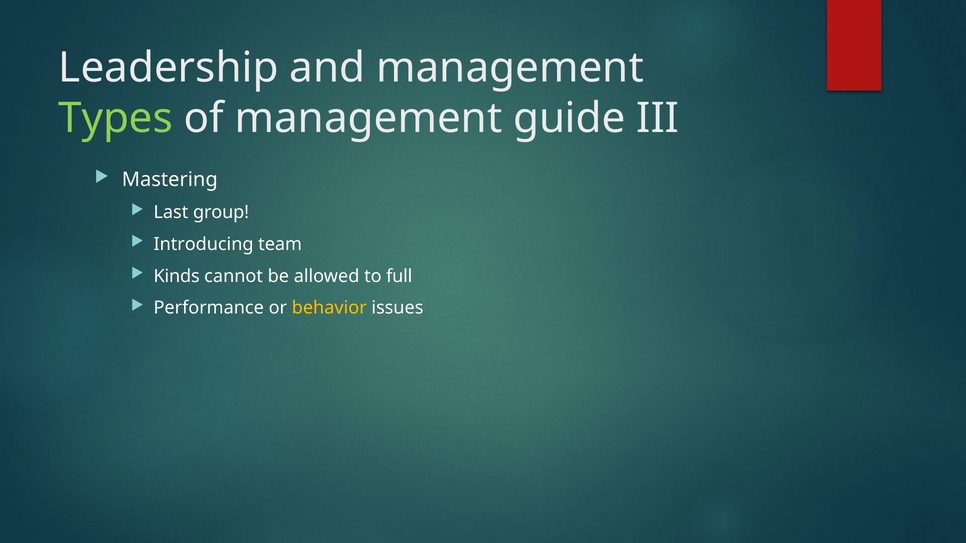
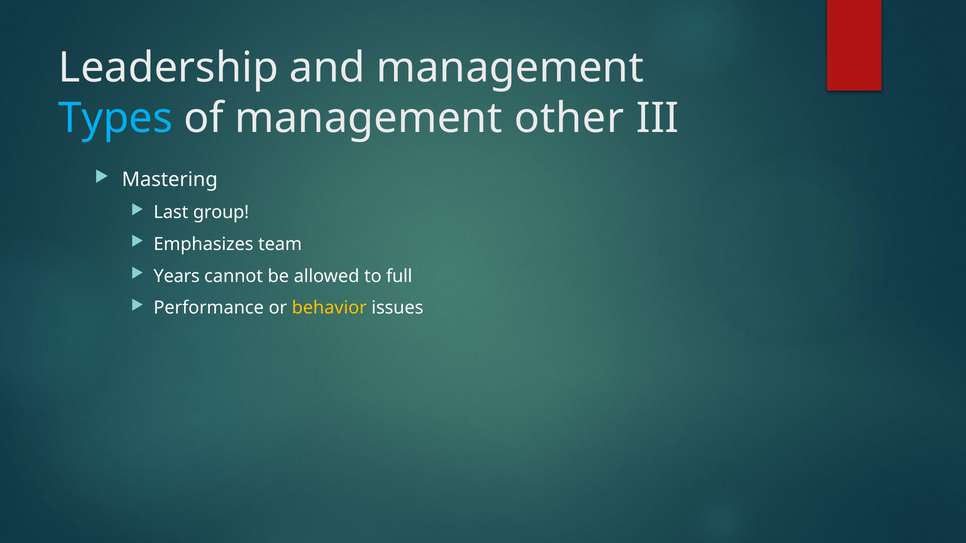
Types colour: light green -> light blue
guide: guide -> other
Introducing: Introducing -> Emphasizes
Kinds: Kinds -> Years
